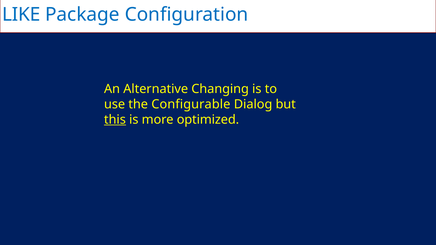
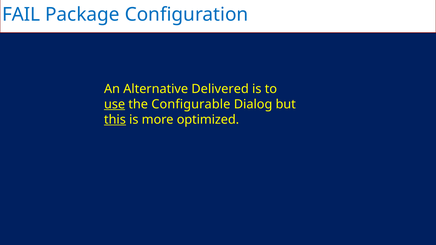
LIKE: LIKE -> FAIL
Changing: Changing -> Delivered
use underline: none -> present
